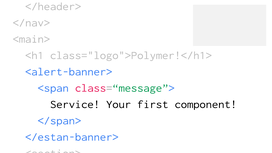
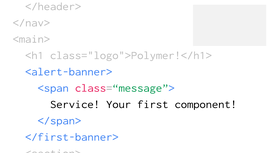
</estan-banner>: </estan-banner> -> </first-banner>
